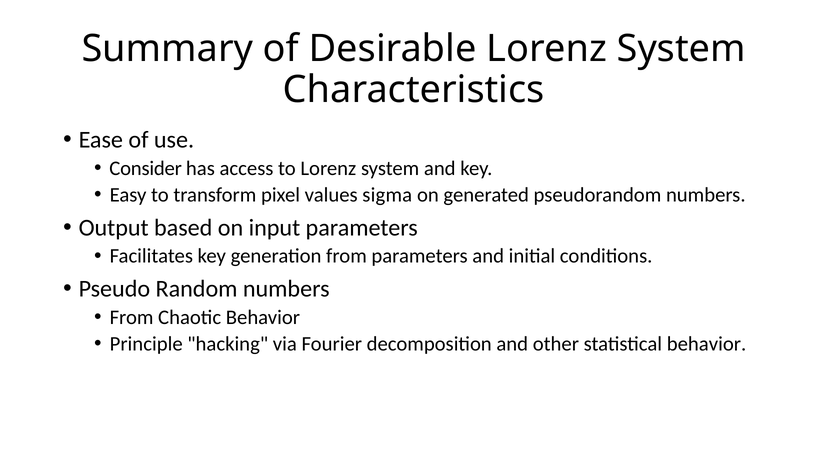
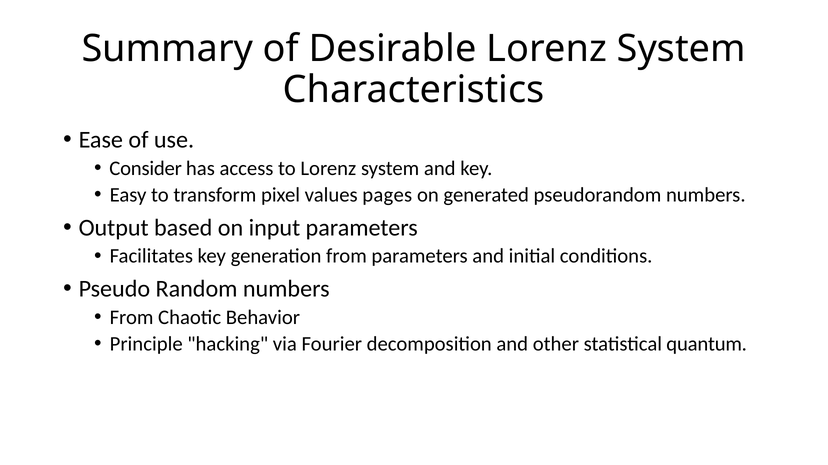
sigma: sigma -> pages
statistical behavior: behavior -> quantum
